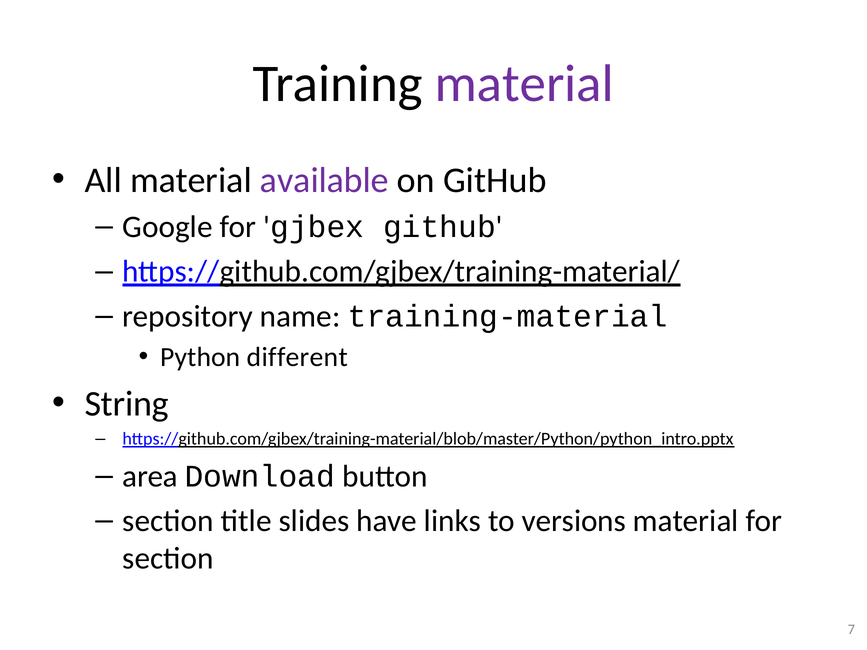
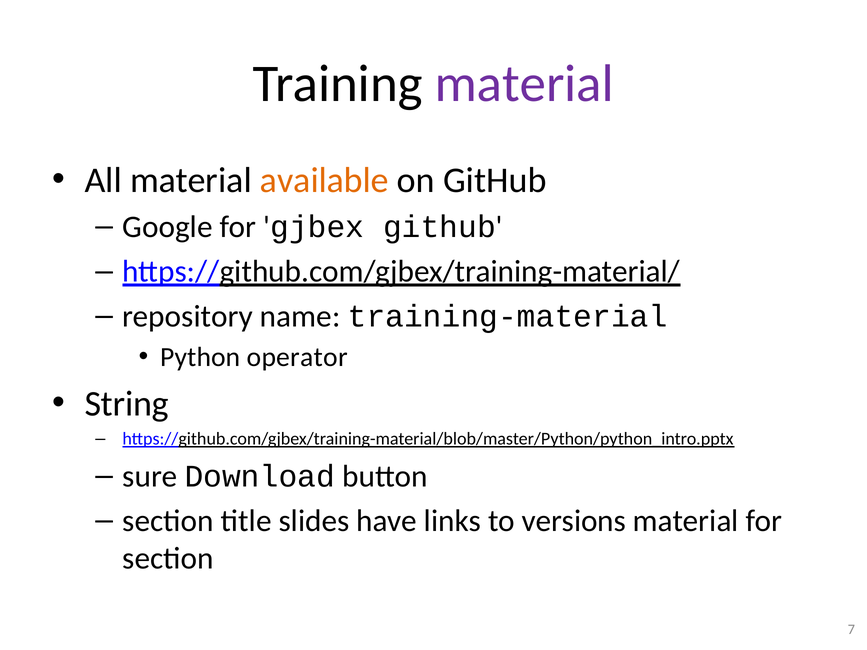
available colour: purple -> orange
different: different -> operator
area: area -> sure
